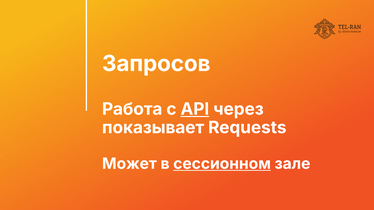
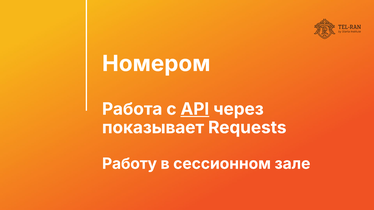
Запросов: Запросов -> Номером
Может: Может -> Работу
сессионном underline: present -> none
